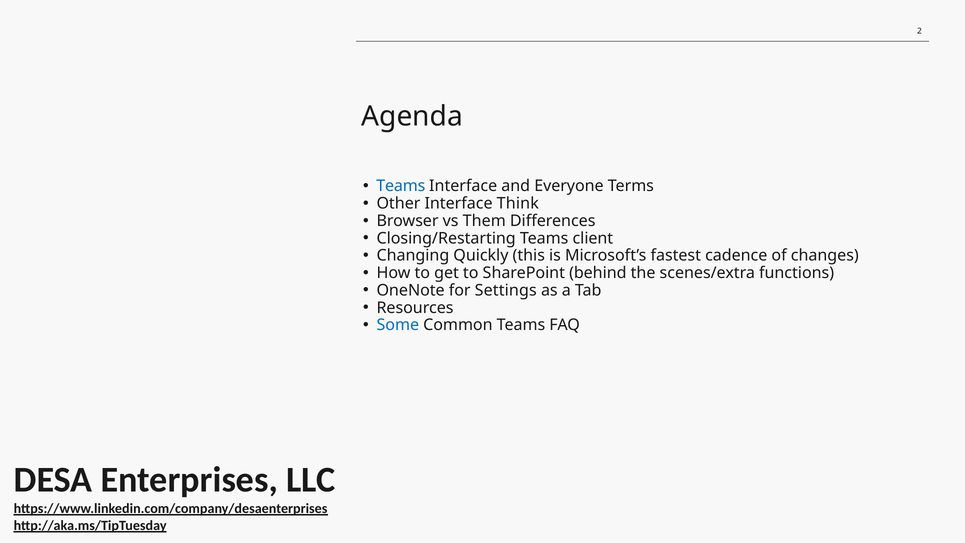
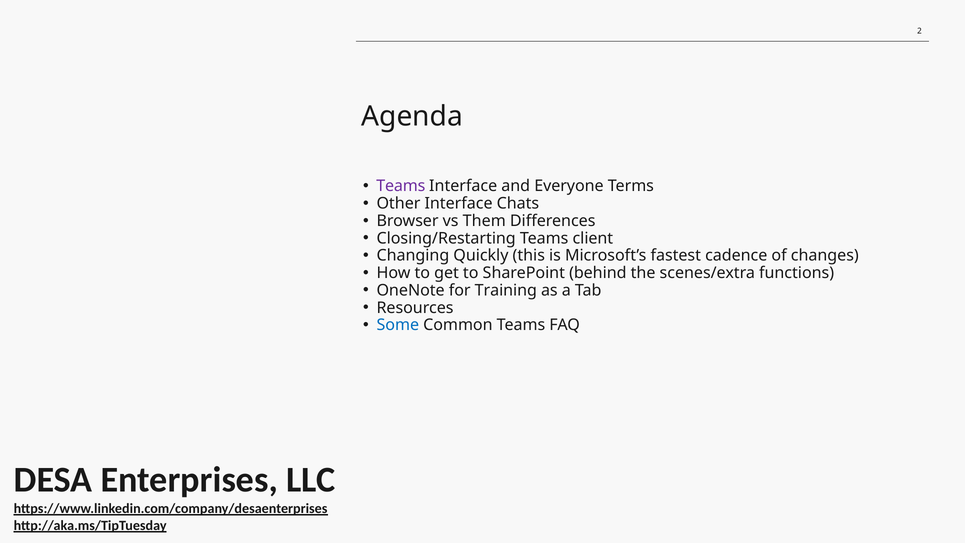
Teams at (401, 186) colour: blue -> purple
Think: Think -> Chats
Settings: Settings -> Training
